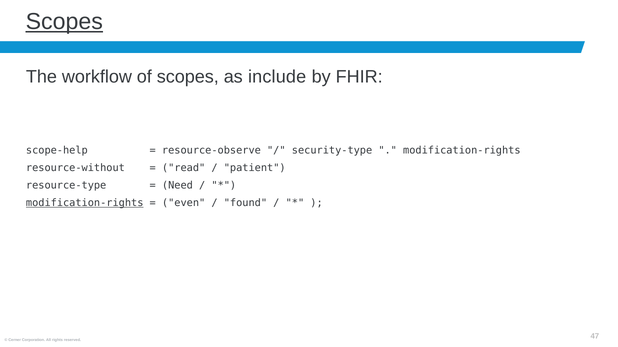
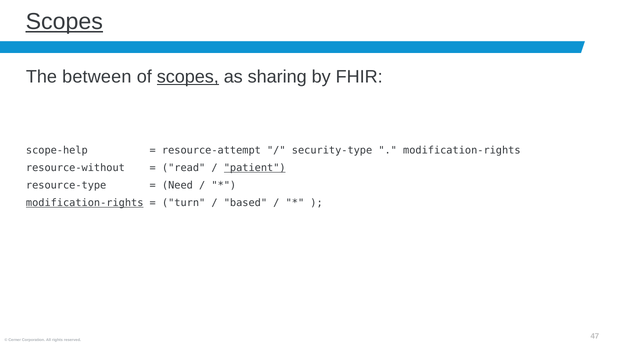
workflow: workflow -> between
scopes at (188, 77) underline: none -> present
include: include -> sharing
resource-observe: resource-observe -> resource-attempt
patient underline: none -> present
even: even -> turn
found: found -> based
